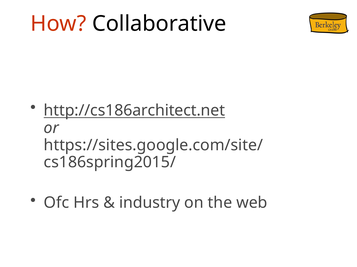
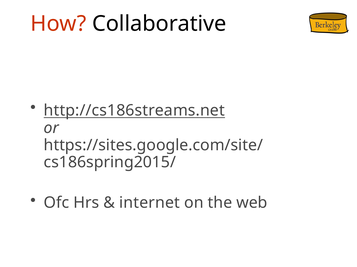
http://cs186architect.net: http://cs186architect.net -> http://cs186streams.net
industry: industry -> internet
